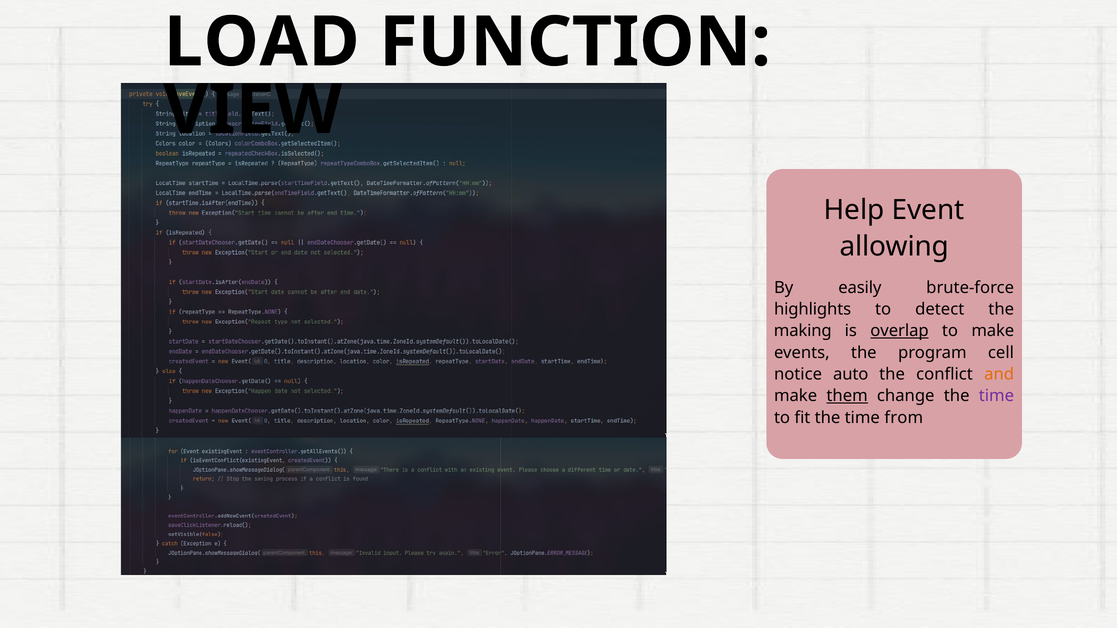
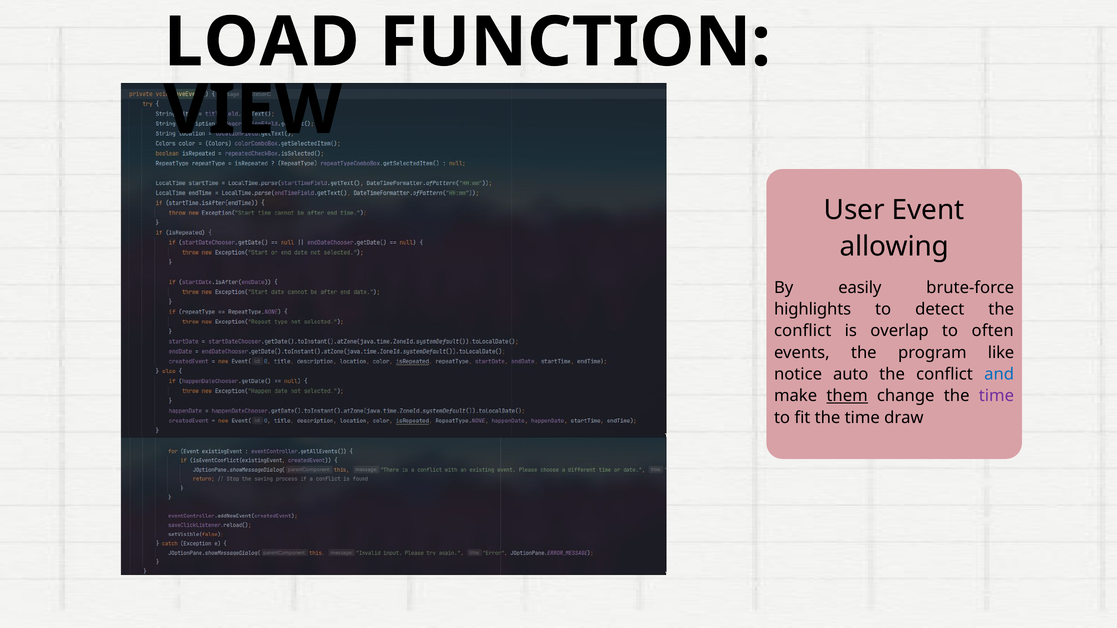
Help: Help -> User
making at (803, 331): making -> conflict
overlap underline: present -> none
to make: make -> often
cell: cell -> like
and colour: orange -> blue
from: from -> draw
